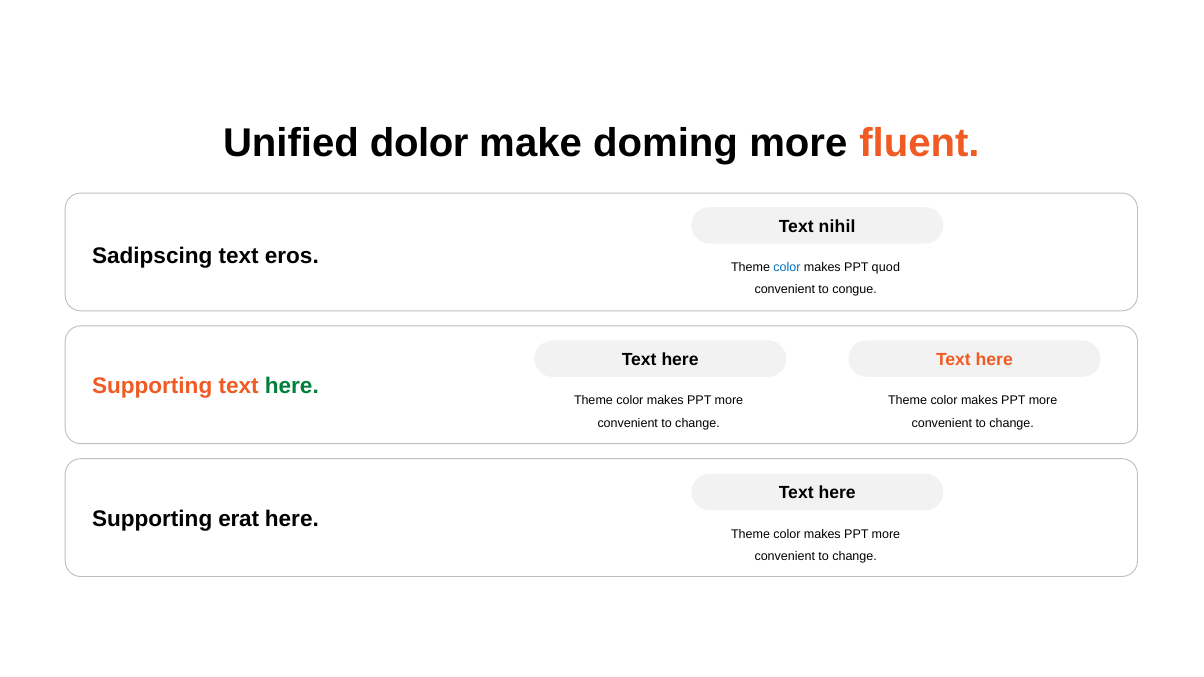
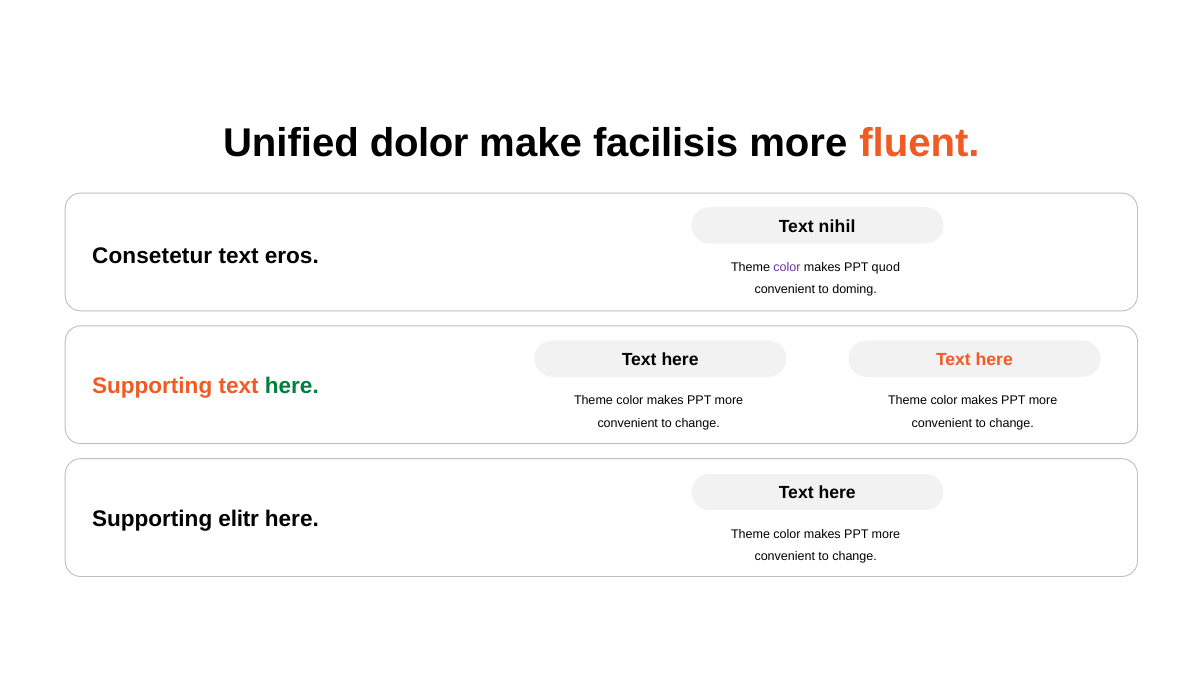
doming: doming -> facilisis
Sadipscing: Sadipscing -> Consetetur
color at (787, 267) colour: blue -> purple
congue: congue -> doming
erat: erat -> elitr
